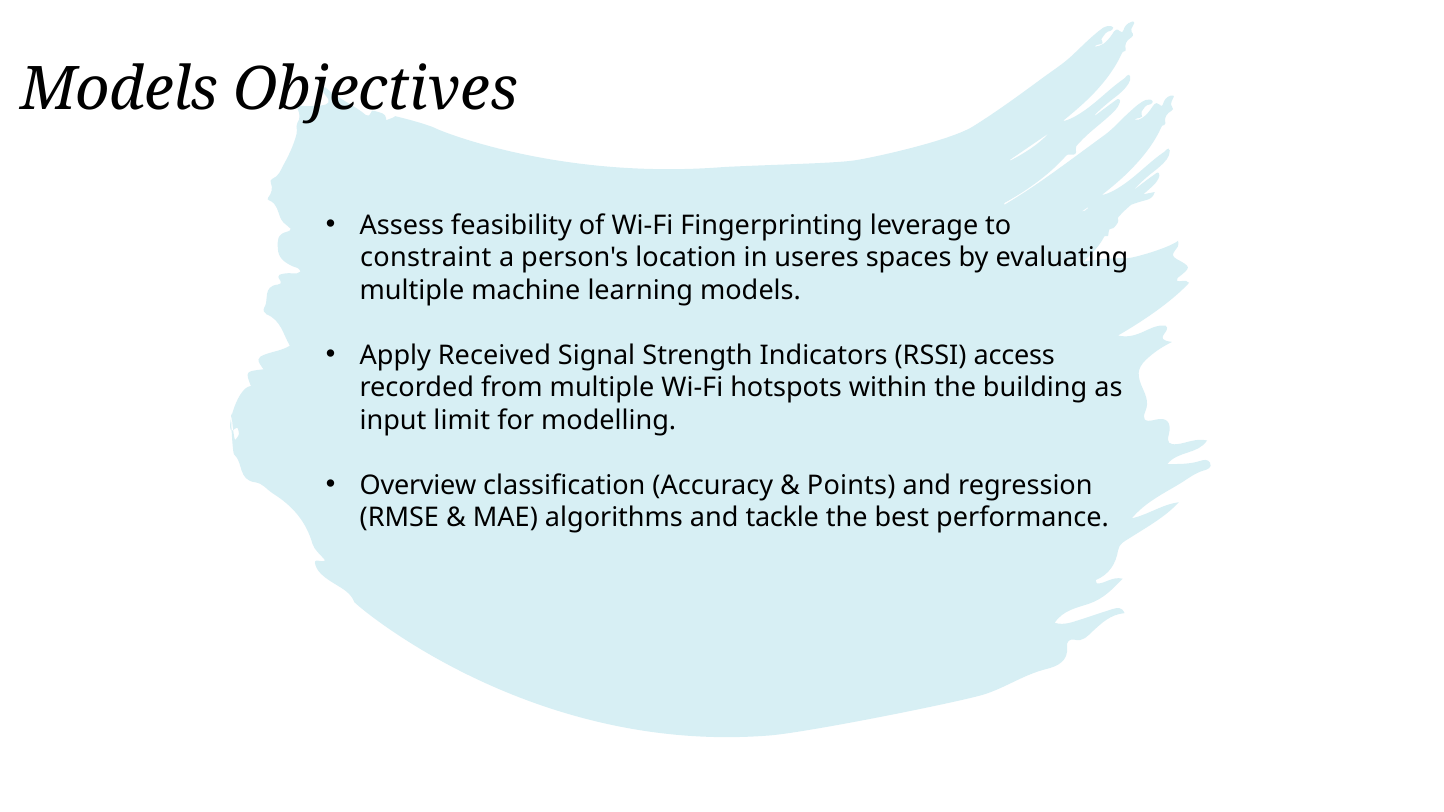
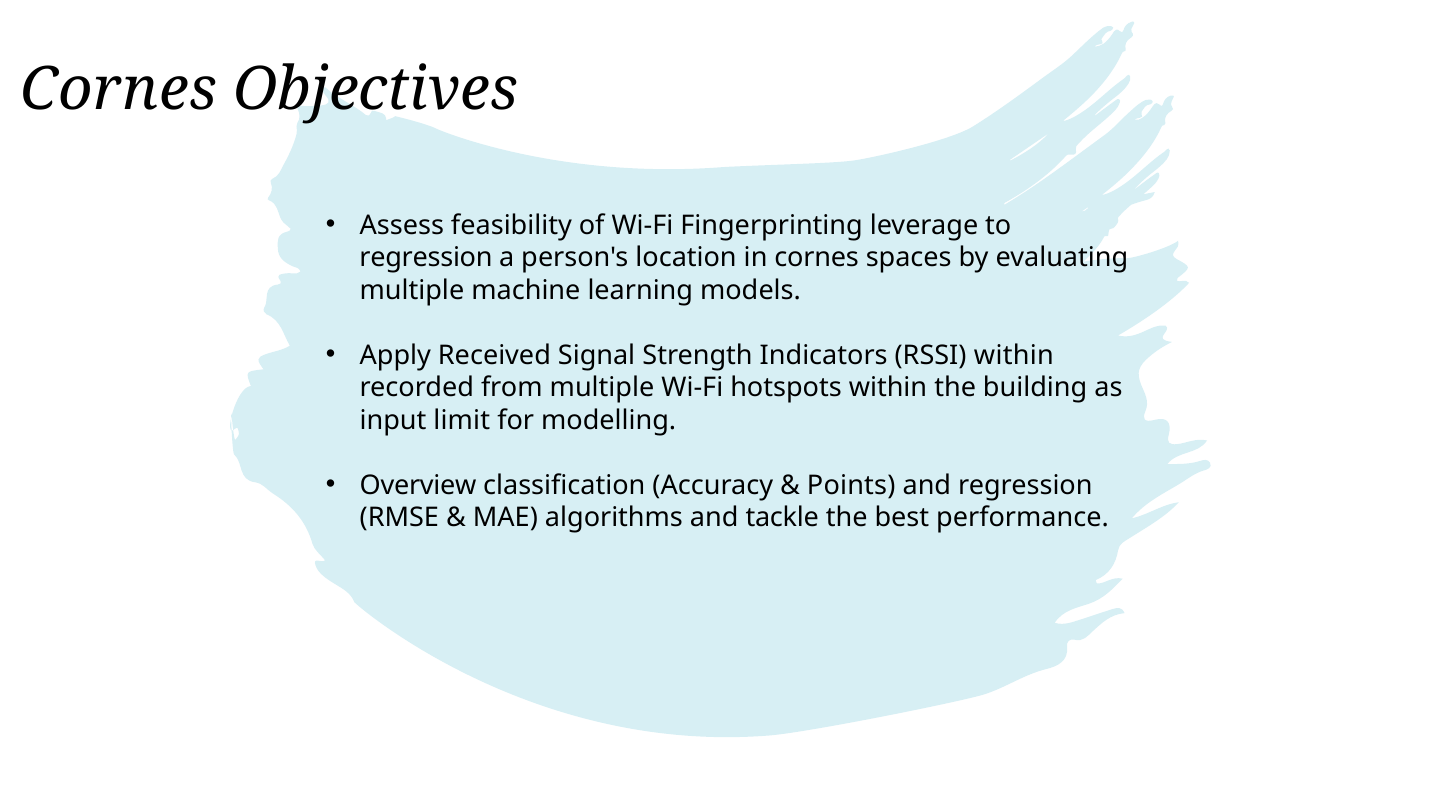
Models at (119, 90): Models -> Cornes
constraint at (426, 258): constraint -> regression
in useres: useres -> cornes
RSSI access: access -> within
